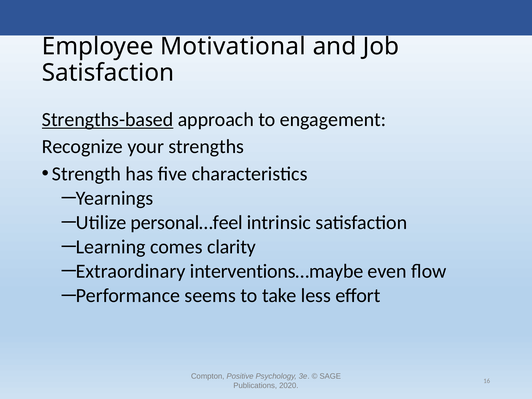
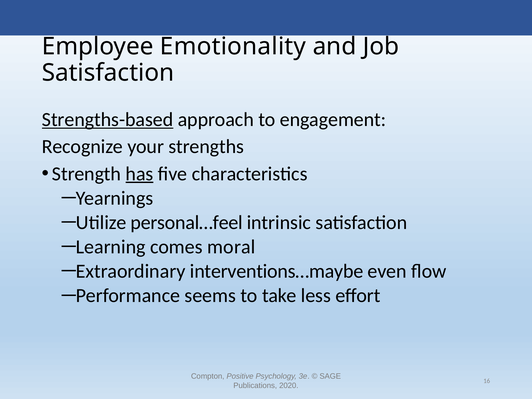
Motivational: Motivational -> Emotionality
has underline: none -> present
clarity: clarity -> moral
